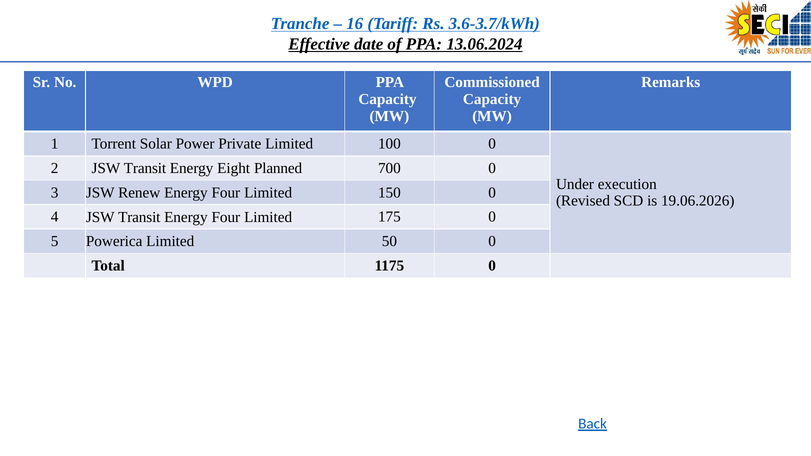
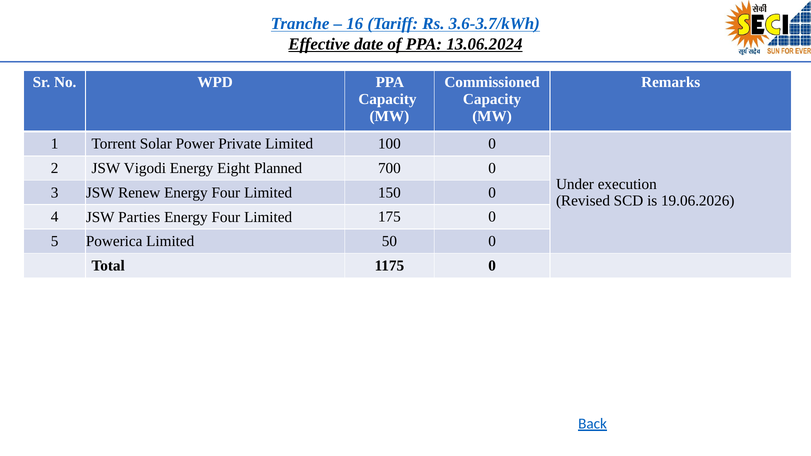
2 JSW Transit: Transit -> Vigodi
4 JSW Transit: Transit -> Parties
